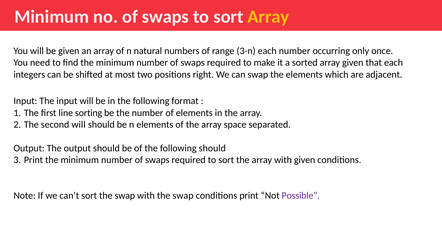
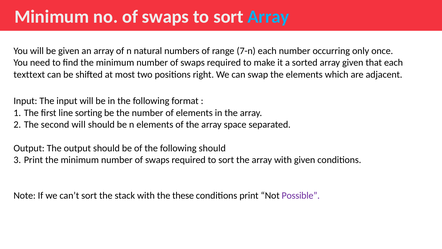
Array at (268, 17) colour: yellow -> light blue
3-n: 3-n -> 7-n
integers: integers -> texttext
sort the swap: swap -> stack
with the swap: swap -> these
